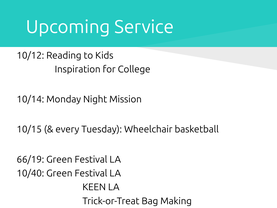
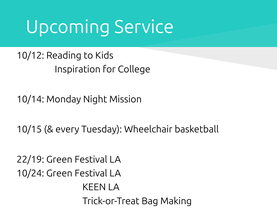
66/19: 66/19 -> 22/19
10/40: 10/40 -> 10/24
